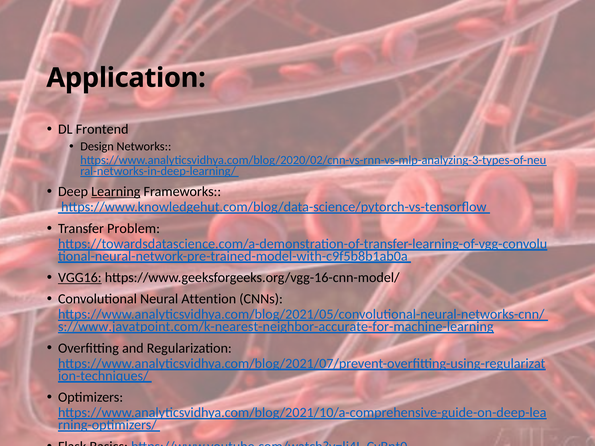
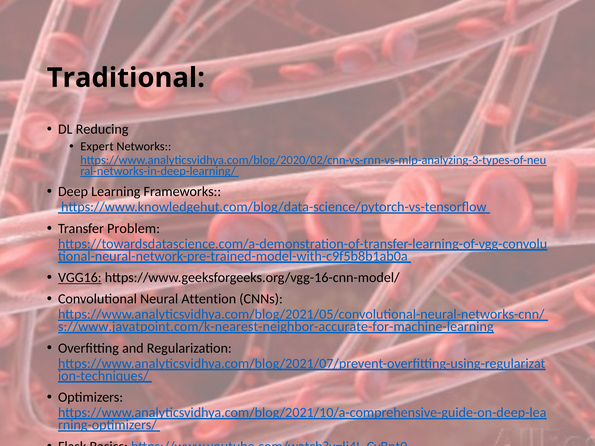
Application: Application -> Traditional
Frontend: Frontend -> Reducing
Design: Design -> Expert
Learning underline: present -> none
